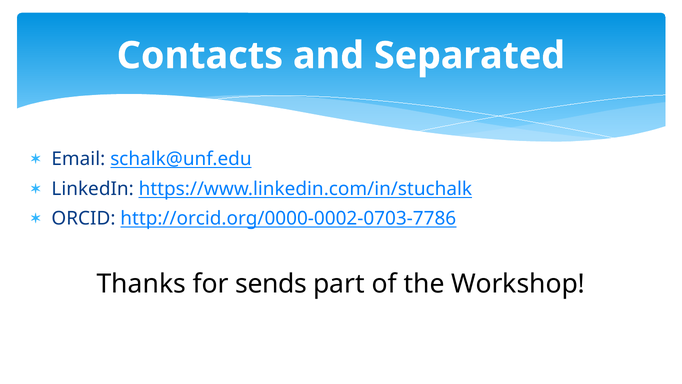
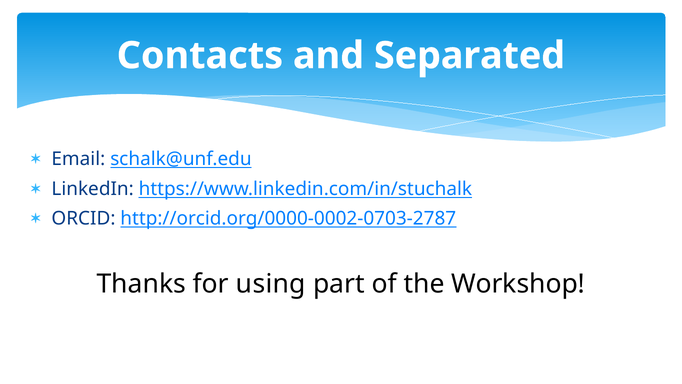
http://orcid.org/0000-0002-0703-7786: http://orcid.org/0000-0002-0703-7786 -> http://orcid.org/0000-0002-0703-2787
sends: sends -> using
